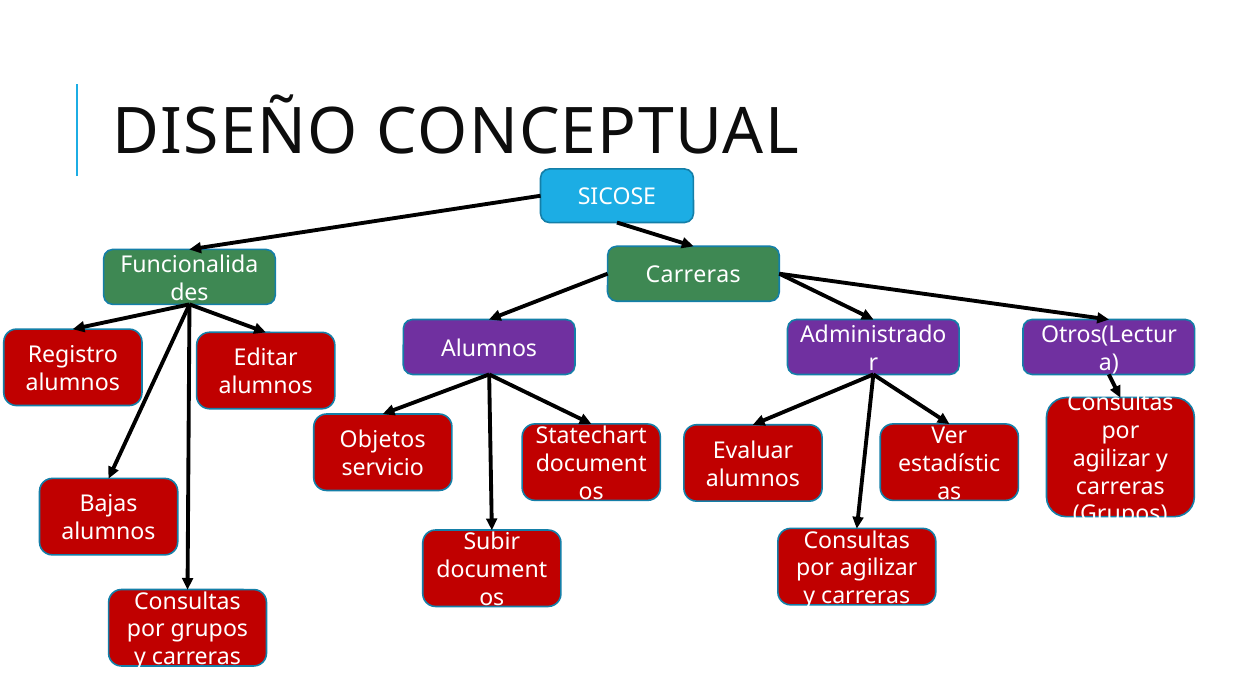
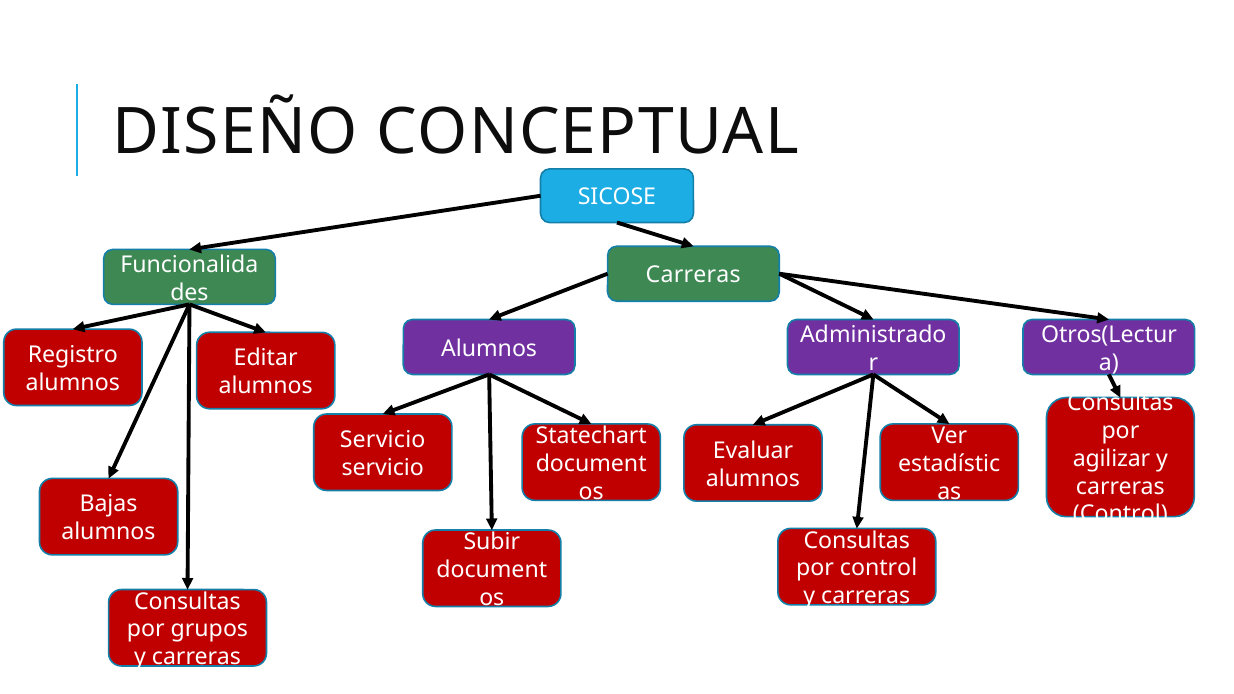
Objetos at (383, 440): Objetos -> Servicio
Grupos at (1120, 514): Grupos -> Control
agilizar at (879, 568): agilizar -> control
